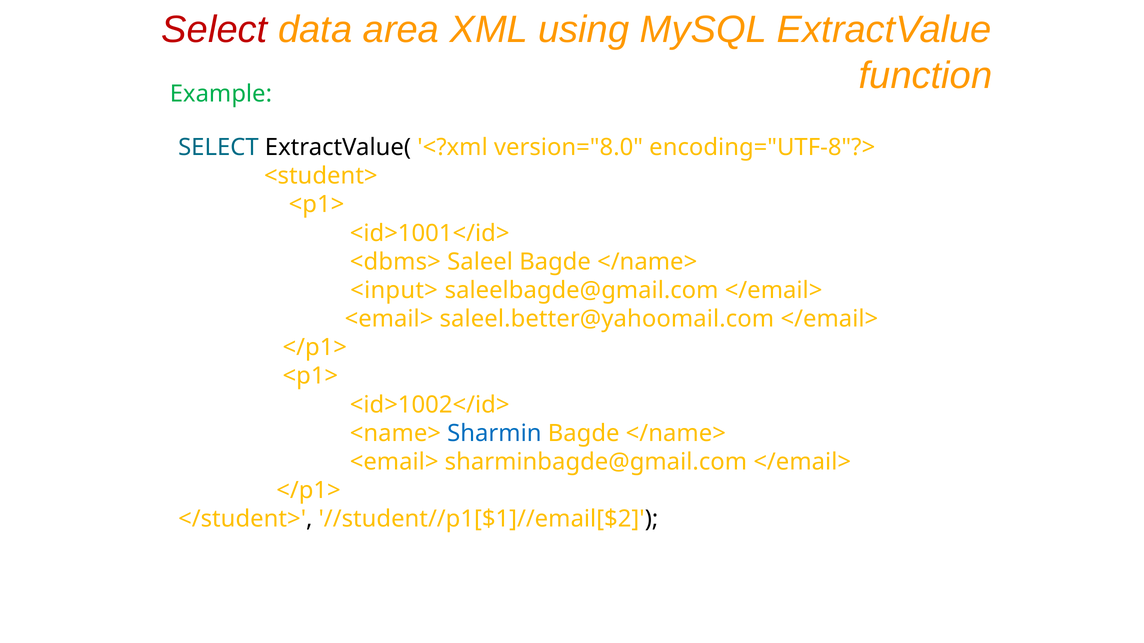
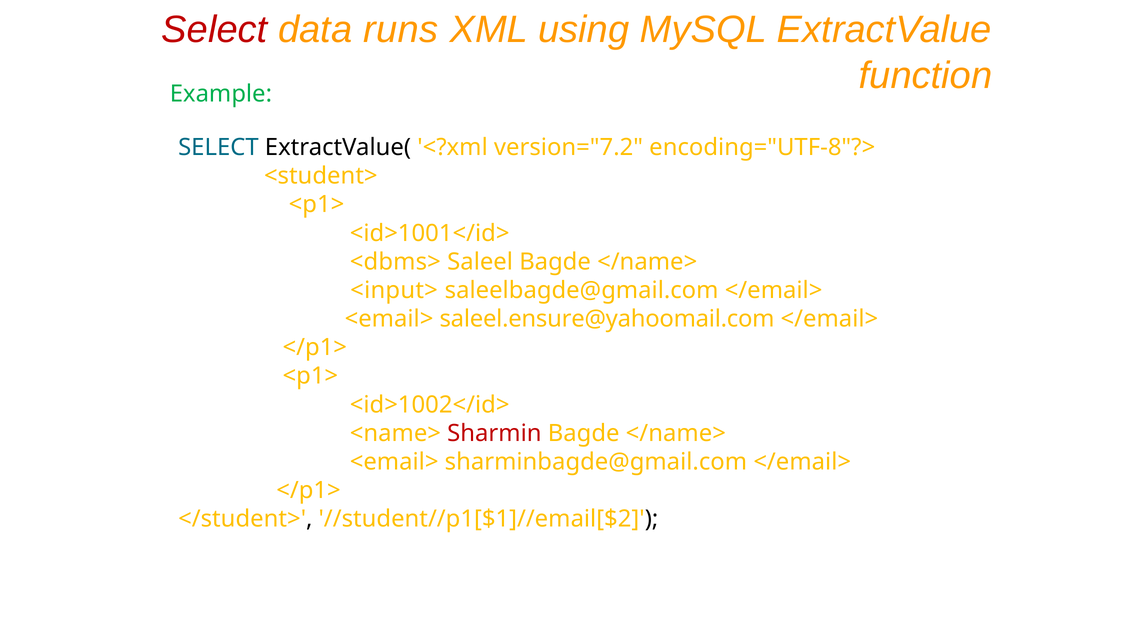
area: area -> runs
version="8.0: version="8.0 -> version="7.2
saleel.better@yahoomail.com: saleel.better@yahoomail.com -> saleel.ensure@yahoomail.com
Sharmin colour: blue -> red
